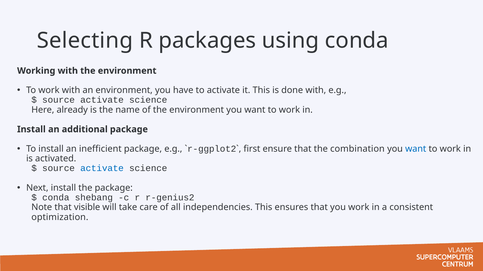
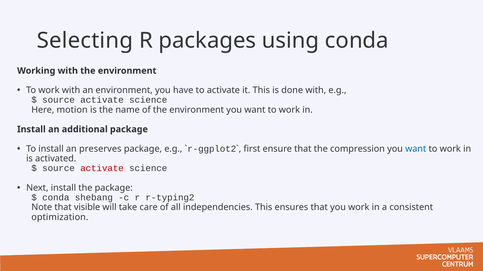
already: already -> motion
inefficient: inefficient -> preserves
combination: combination -> compression
activate at (102, 169) colour: blue -> red
r-genius2: r-genius2 -> r-typing2
